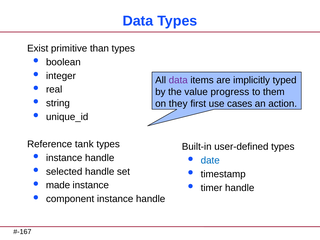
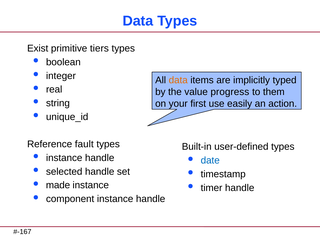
than: than -> tiers
data at (178, 80) colour: purple -> orange
they: they -> your
cases: cases -> easily
tank: tank -> fault
